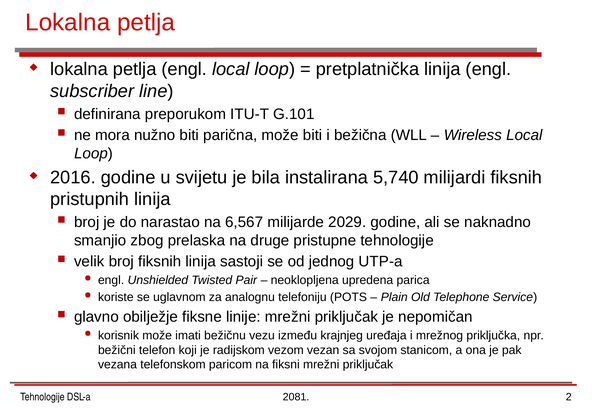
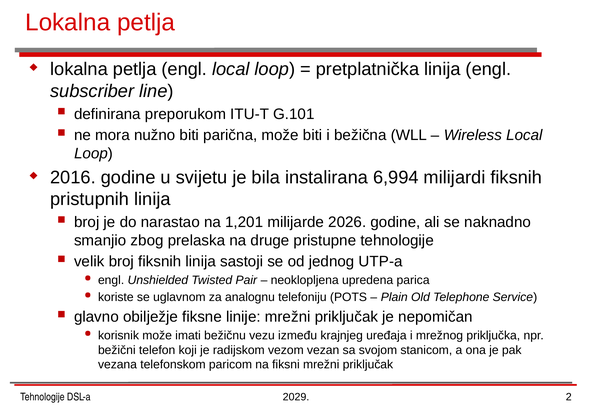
5,740: 5,740 -> 6,994
6,567: 6,567 -> 1,201
2029: 2029 -> 2026
2081: 2081 -> 2029
